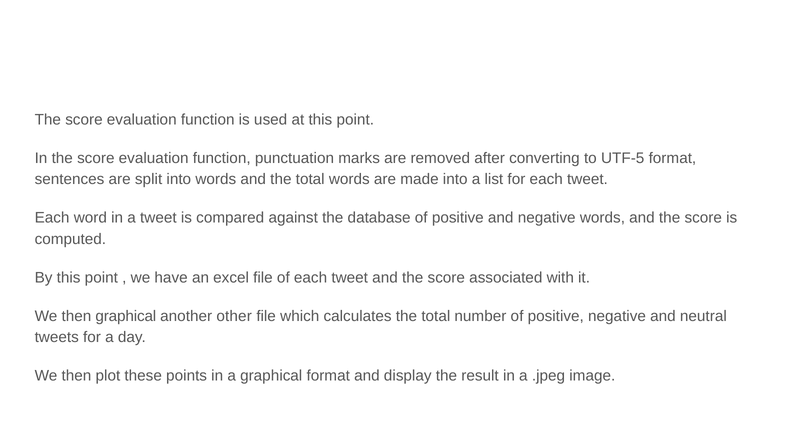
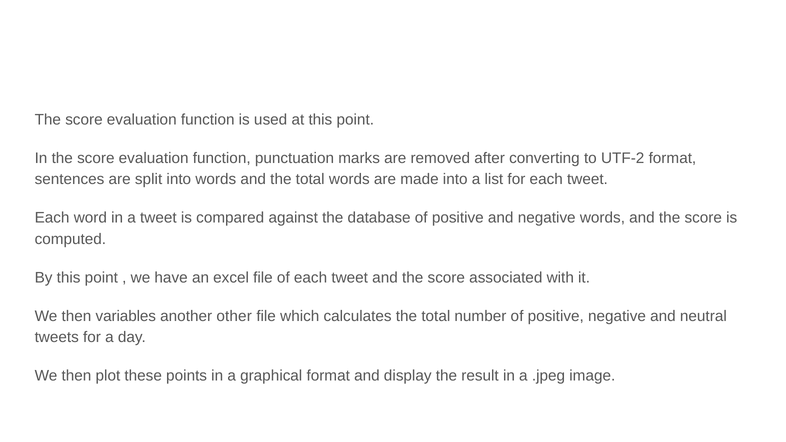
UTF-5: UTF-5 -> UTF-2
then graphical: graphical -> variables
